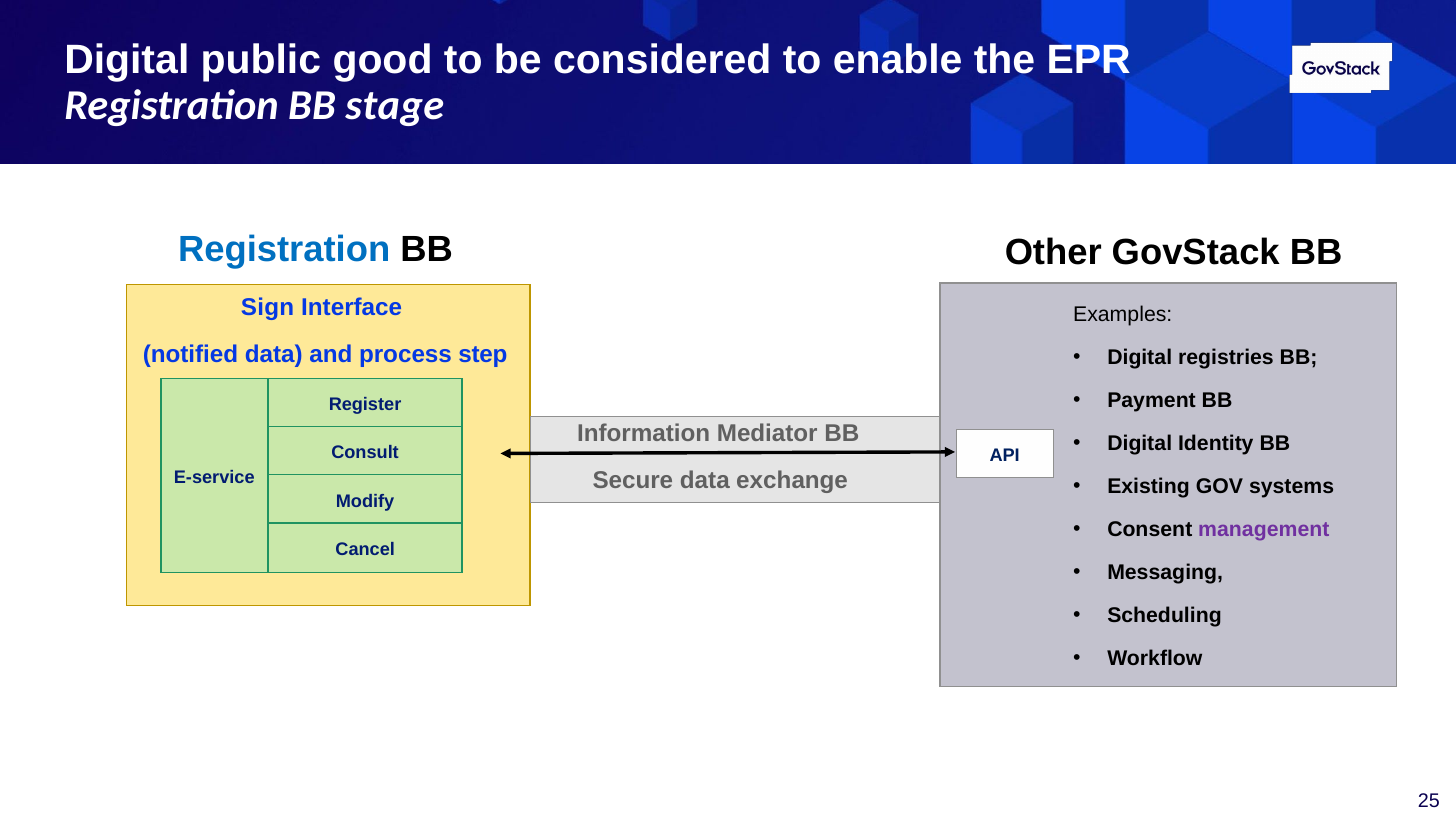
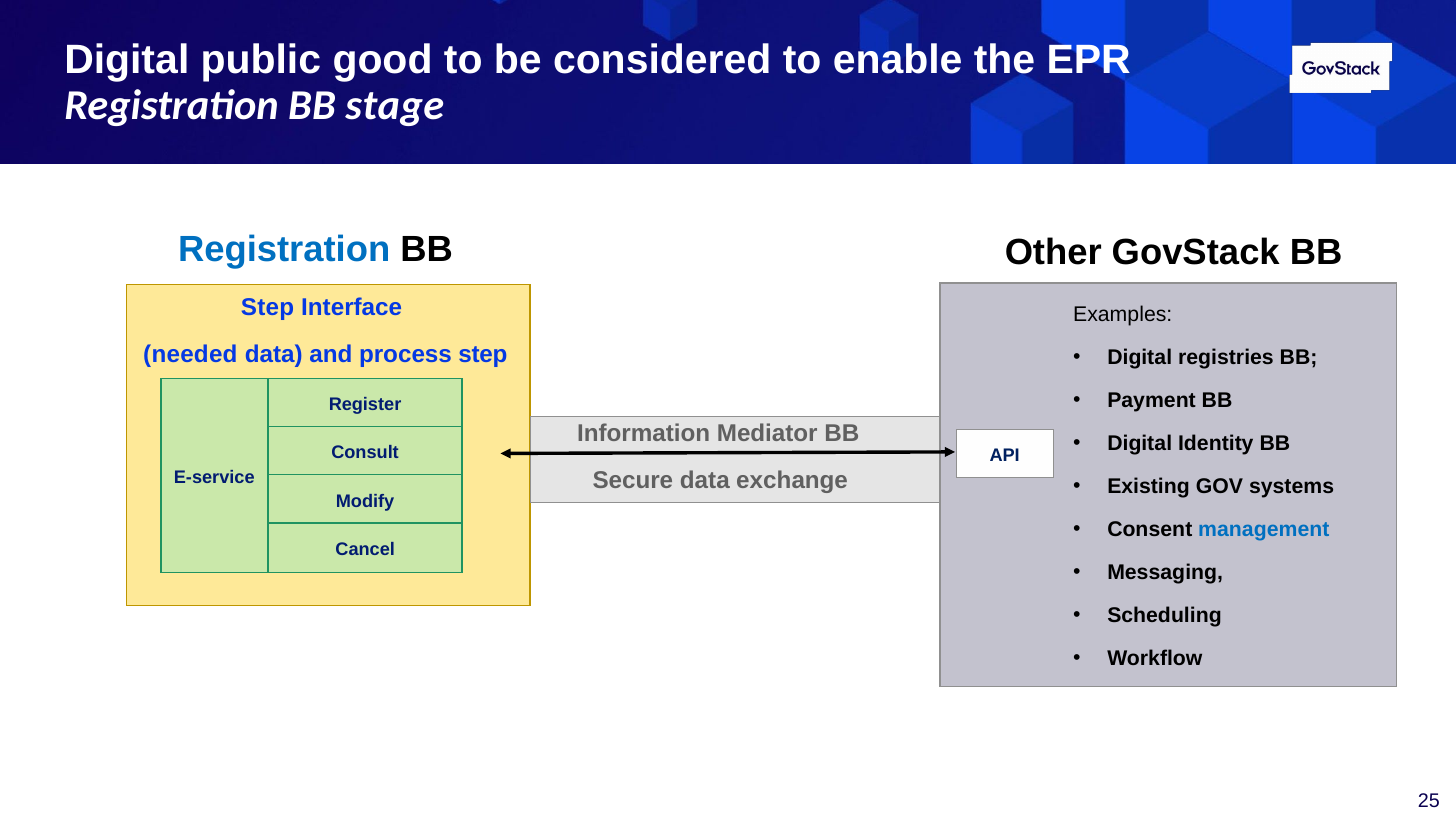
Sign at (268, 308): Sign -> Step
notified: notified -> needed
management colour: purple -> blue
